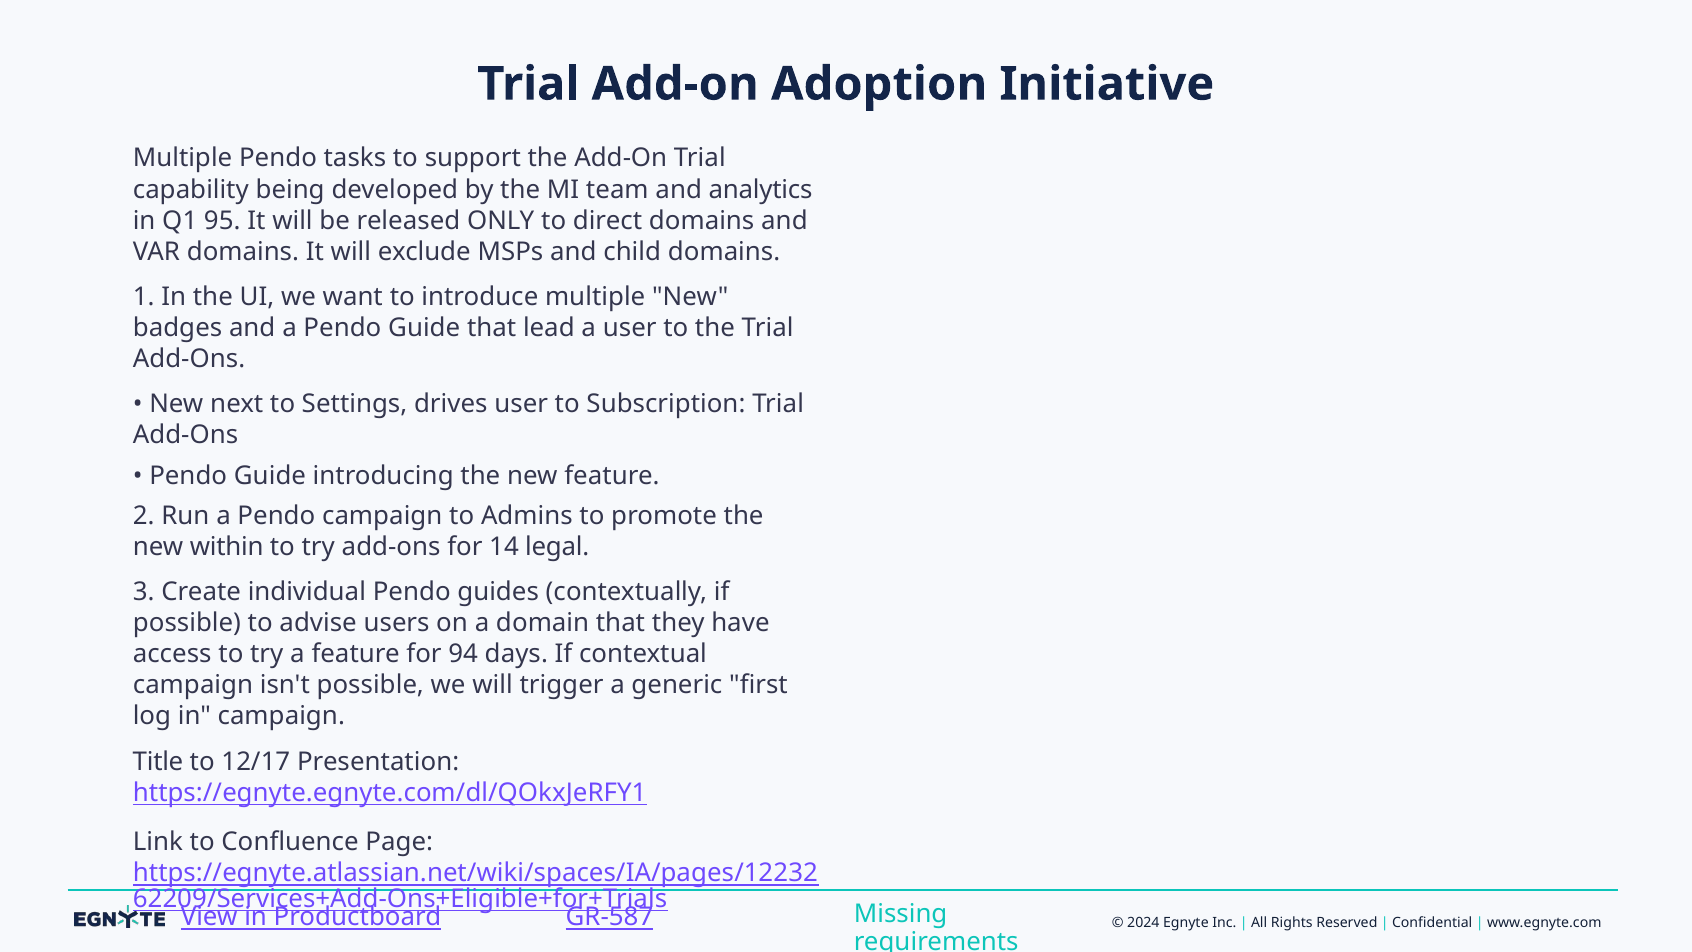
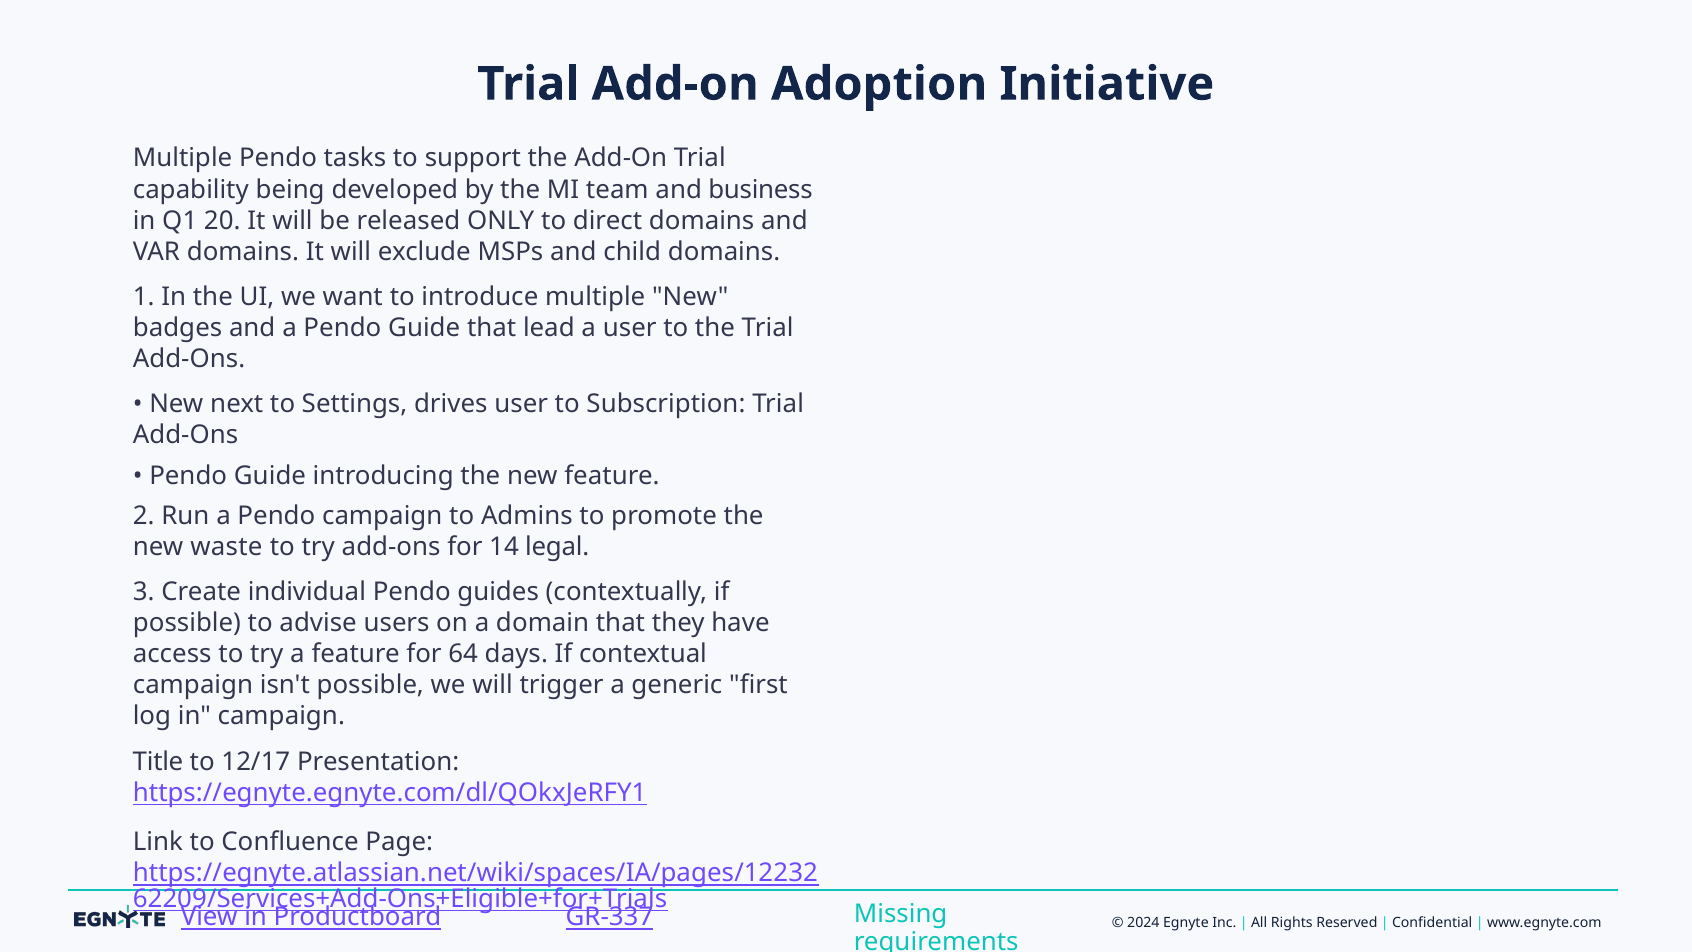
analytics: analytics -> business
95: 95 -> 20
within: within -> waste
94: 94 -> 64
GR-587: GR-587 -> GR-337
